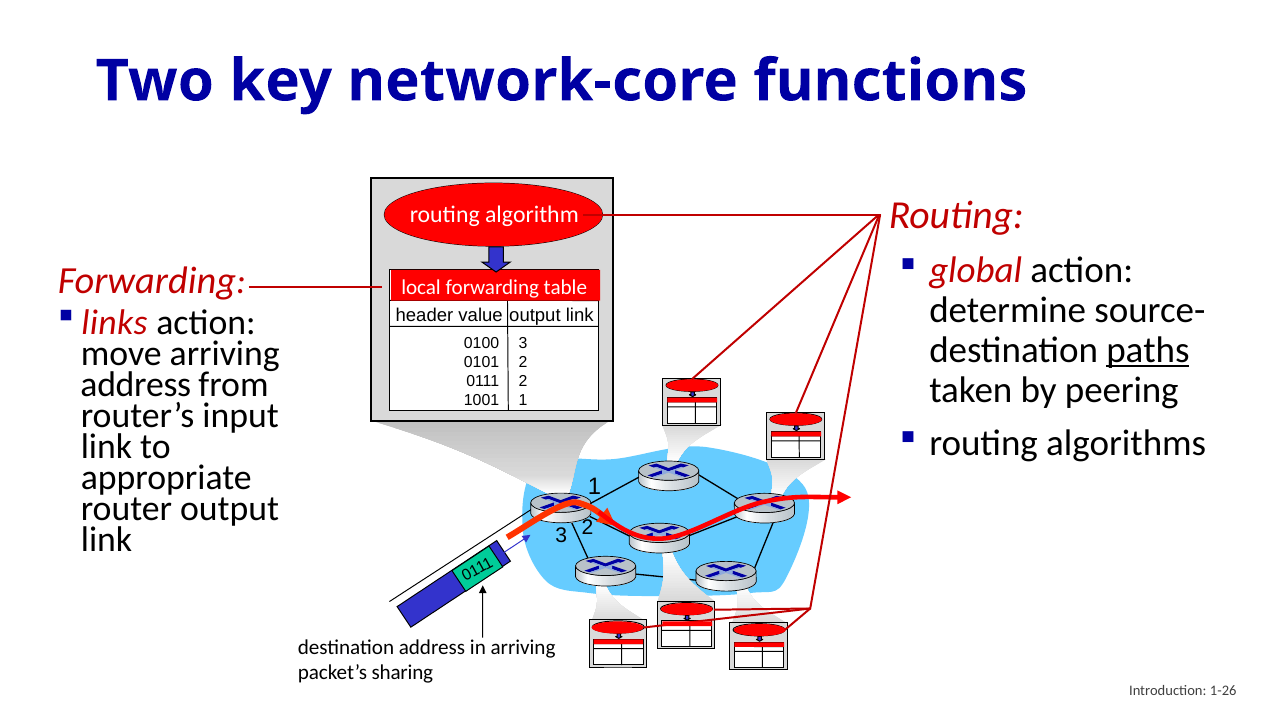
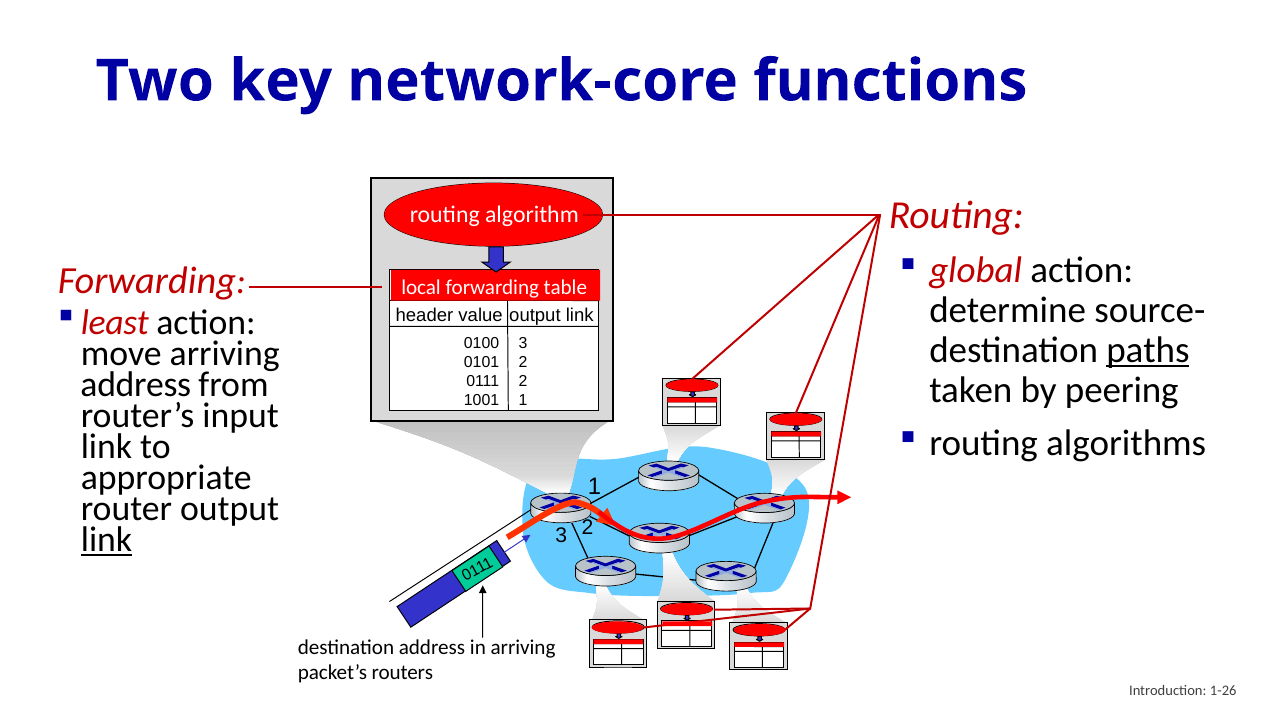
links: links -> least
link at (107, 540) underline: none -> present
sharing: sharing -> routers
